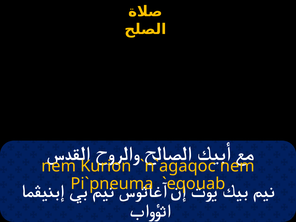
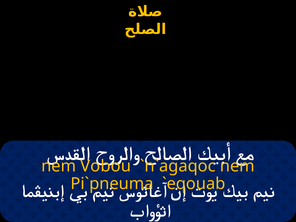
Kurion: Kurion -> Vobou
